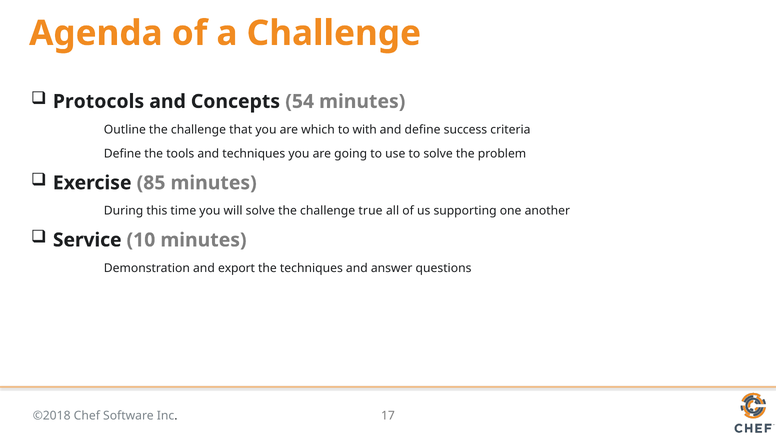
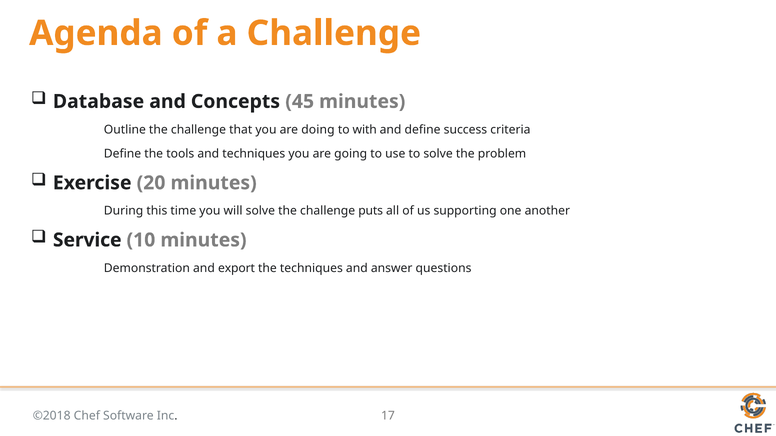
Protocols: Protocols -> Database
54: 54 -> 45
which: which -> doing
85: 85 -> 20
true: true -> puts
